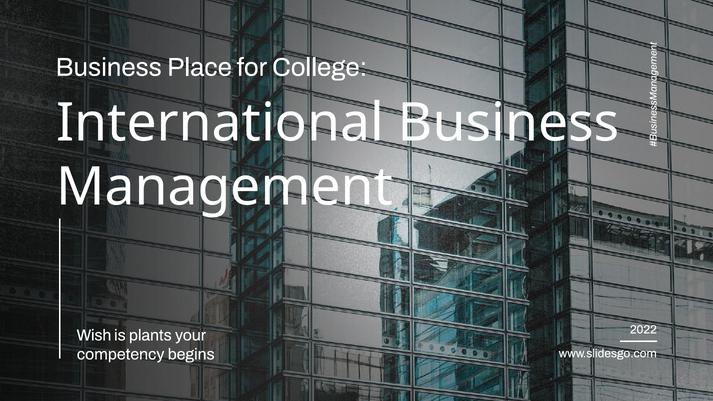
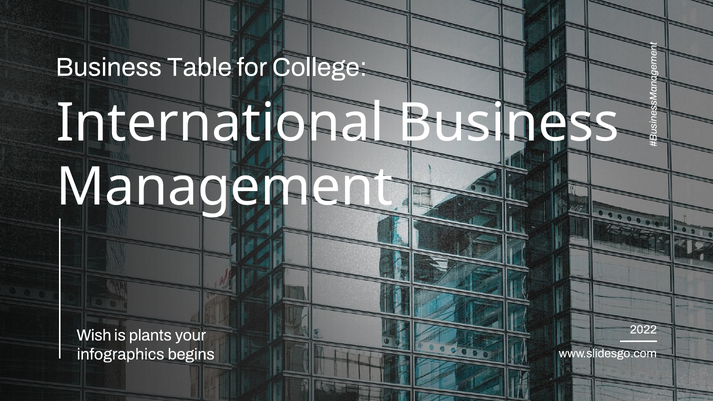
Place: Place -> Table
competency: competency -> infographics
